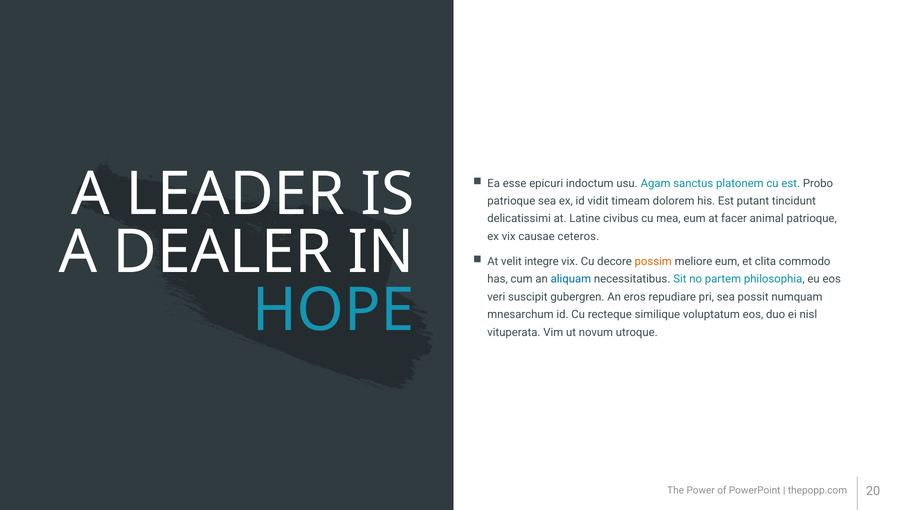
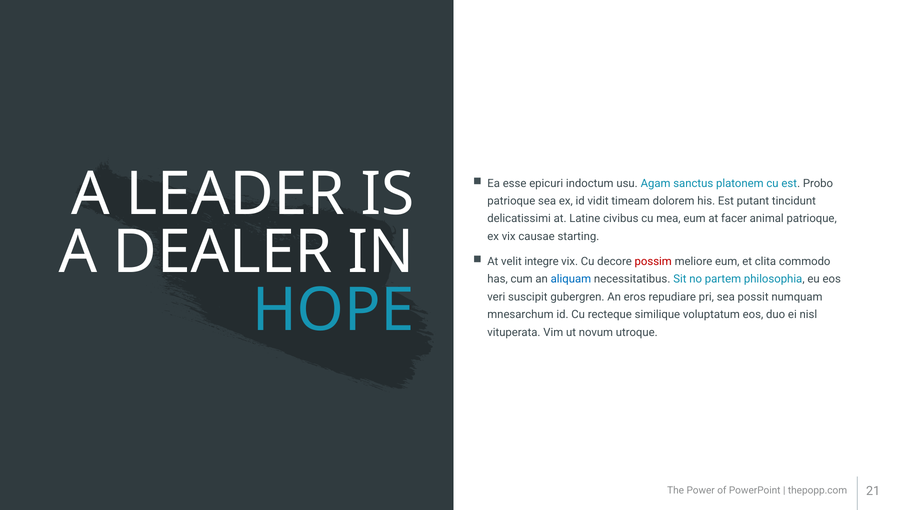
ceteros: ceteros -> starting
possim colour: orange -> red
20: 20 -> 21
